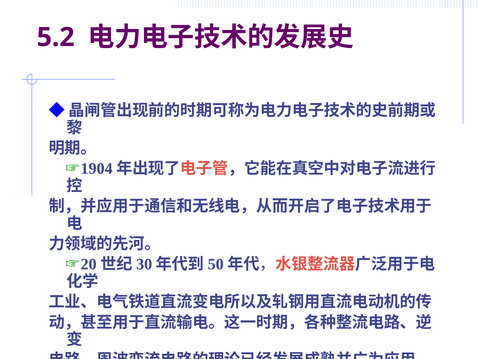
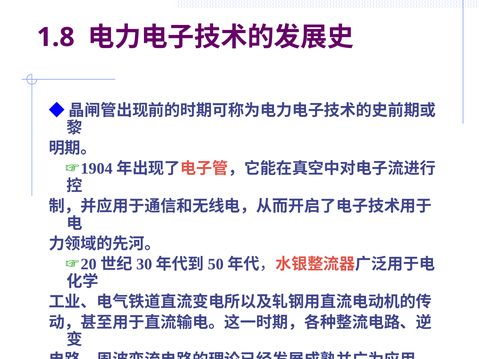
5.2: 5.2 -> 1.8
